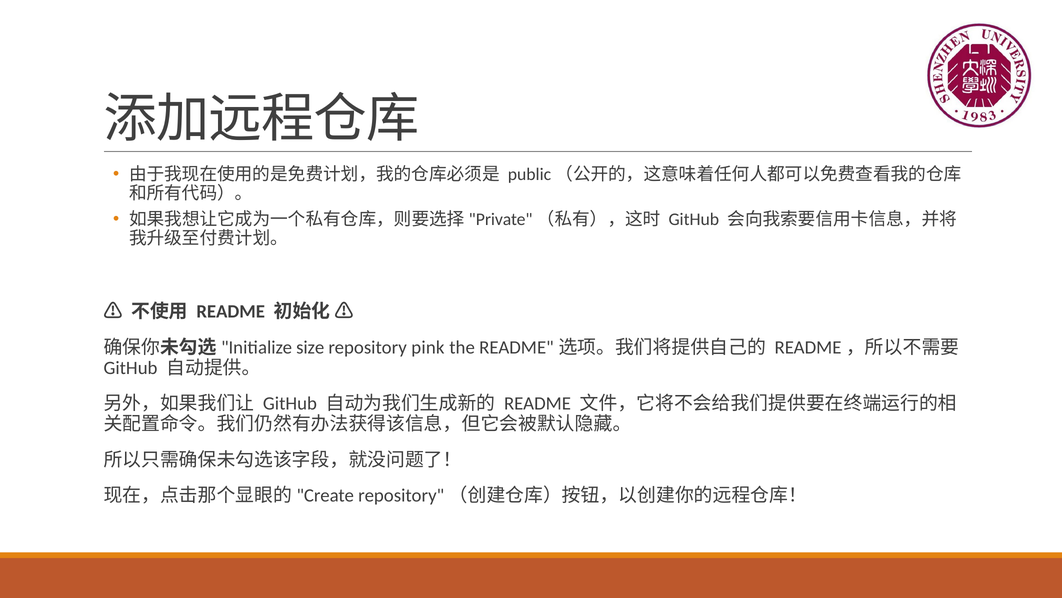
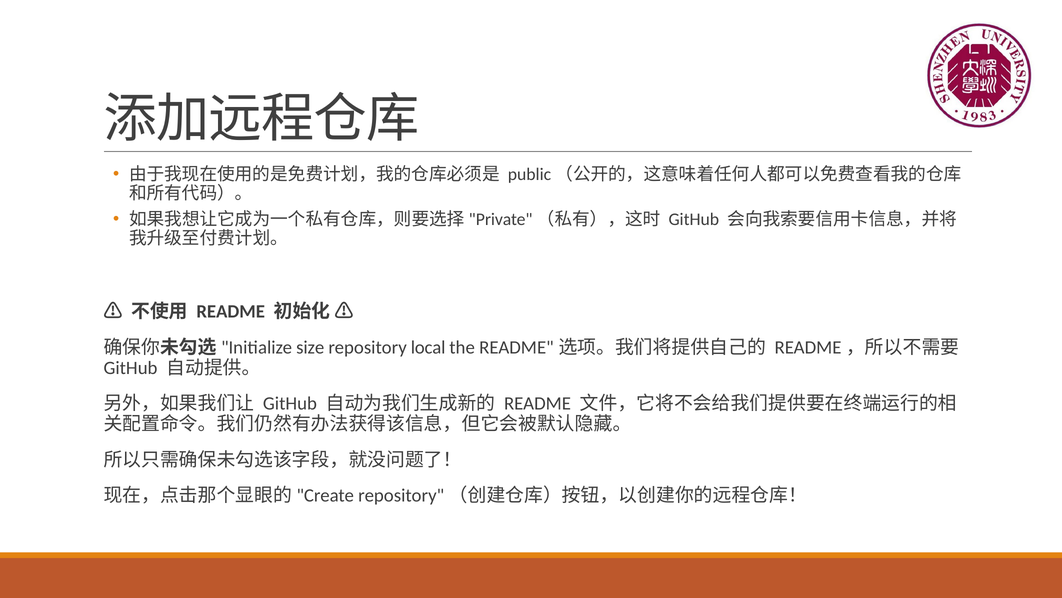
pink: pink -> local
